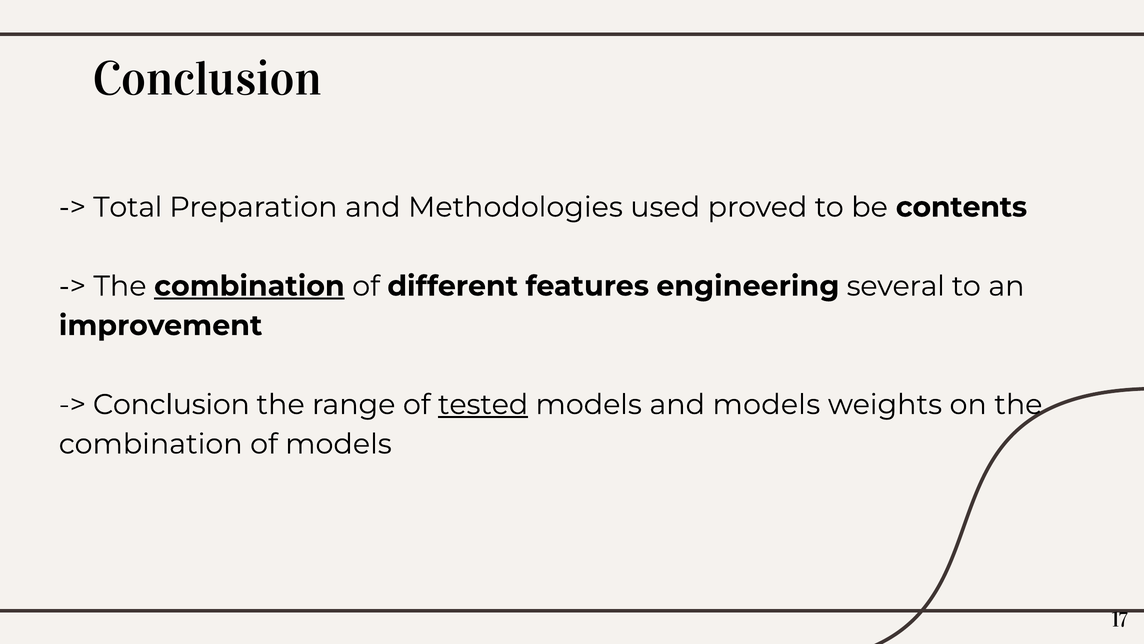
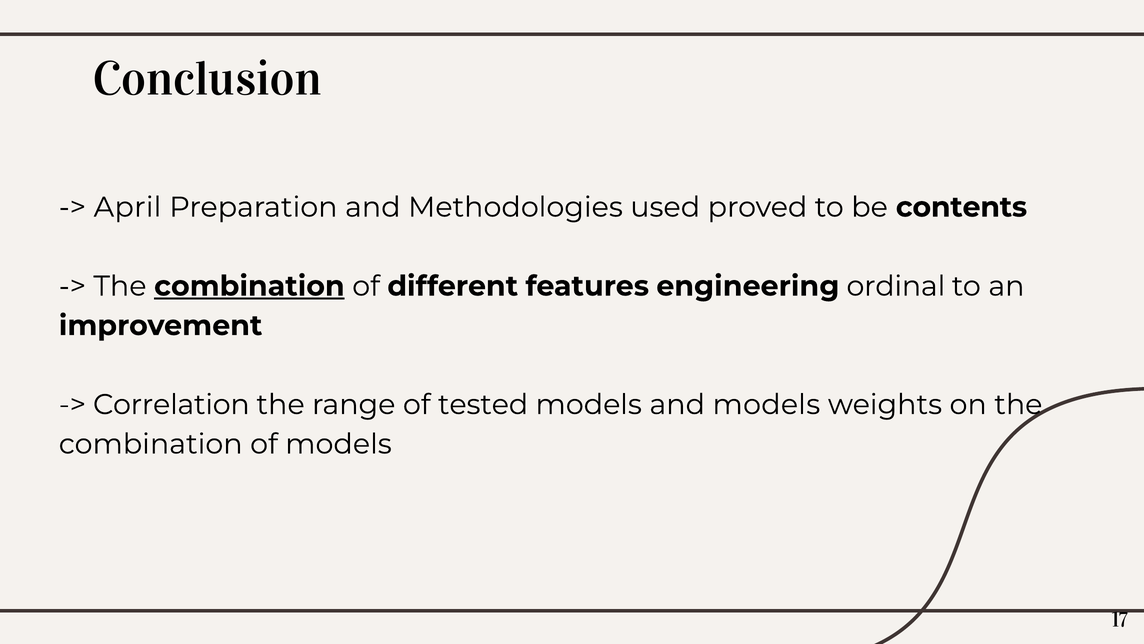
Total: Total -> April
several: several -> ordinal
Conclusion at (171, 404): Conclusion -> Correlation
tested underline: present -> none
